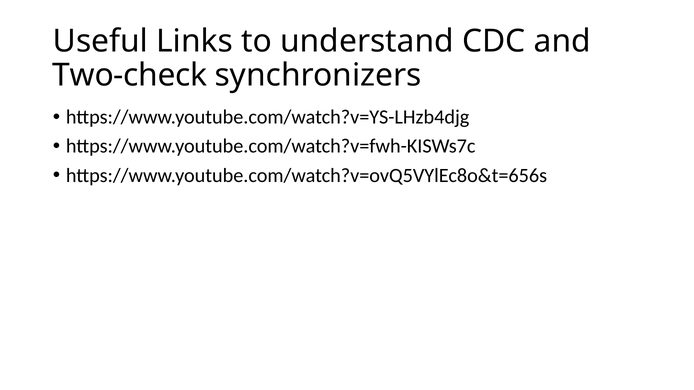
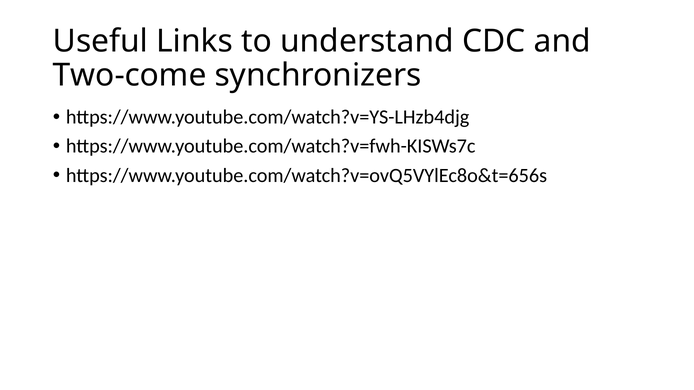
Two-check: Two-check -> Two-come
